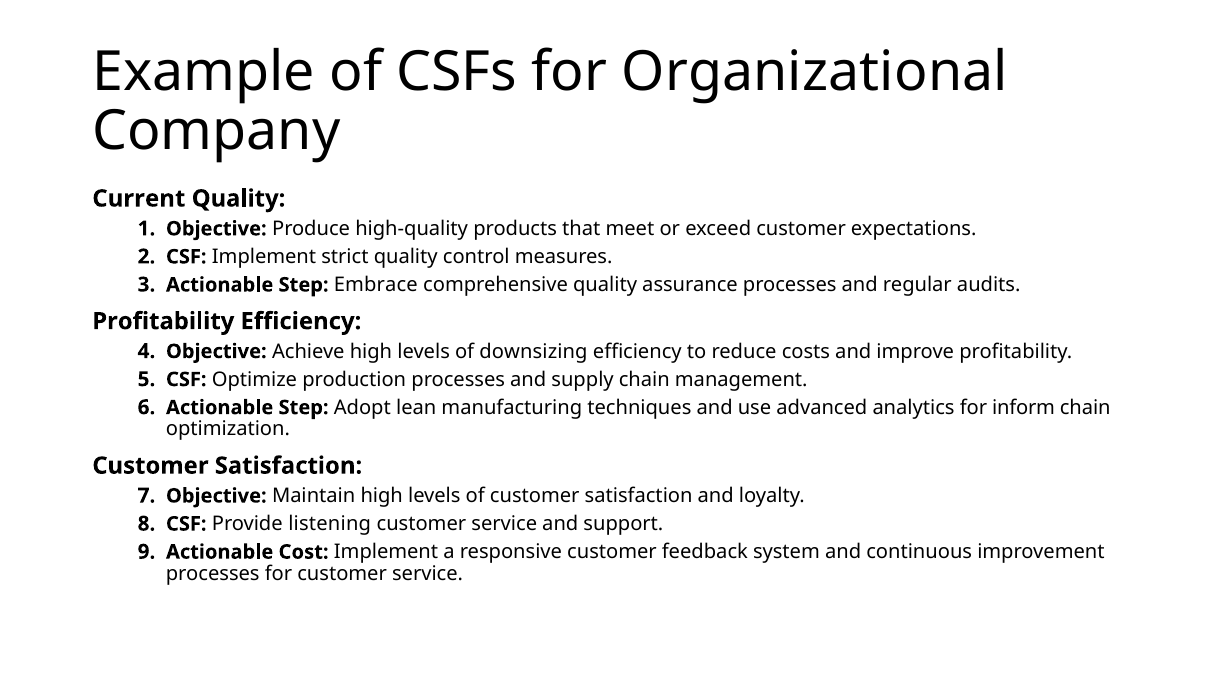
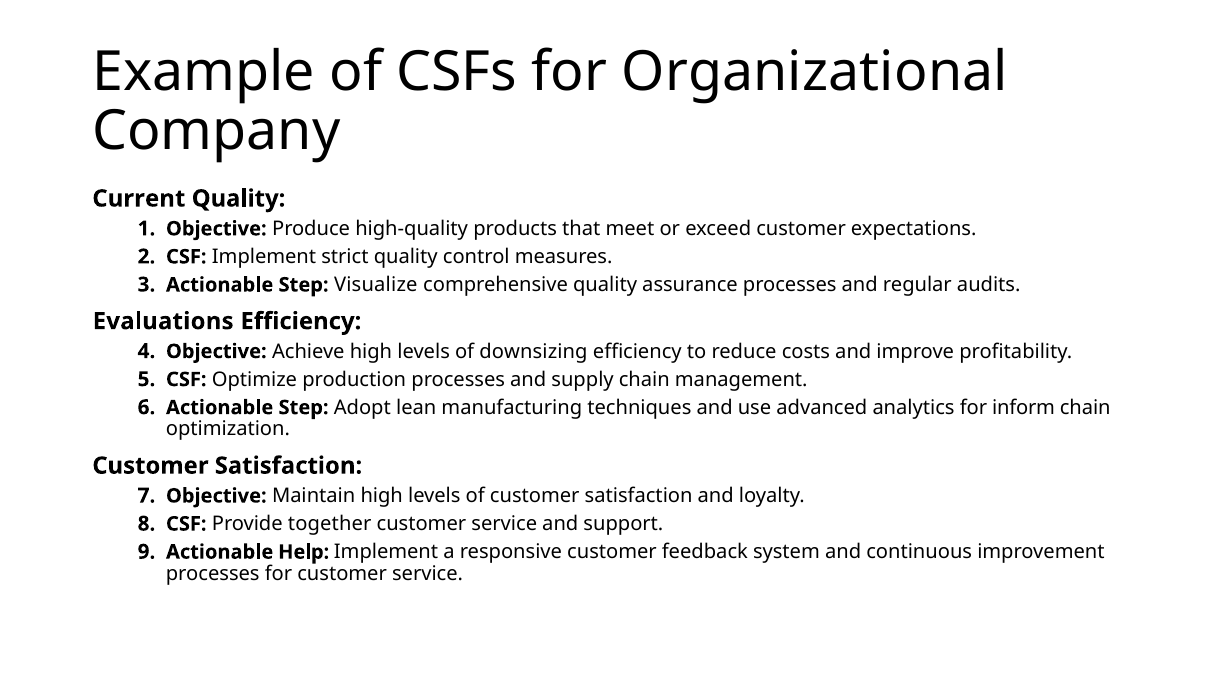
Embrace: Embrace -> Visualize
Profitability at (163, 321): Profitability -> Evaluations
listening: listening -> together
Cost: Cost -> Help
